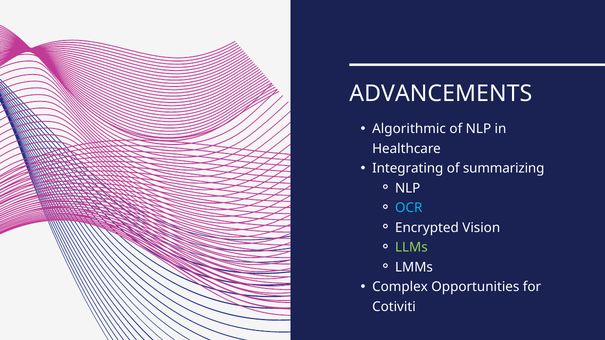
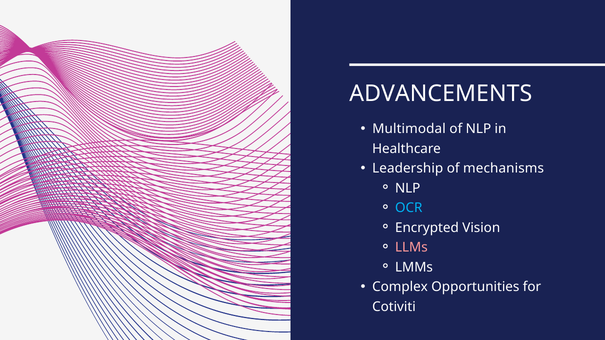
Algorithmic: Algorithmic -> Multimodal
Integrating: Integrating -> Leadership
summarizing: summarizing -> mechanisms
LLMs colour: light green -> pink
